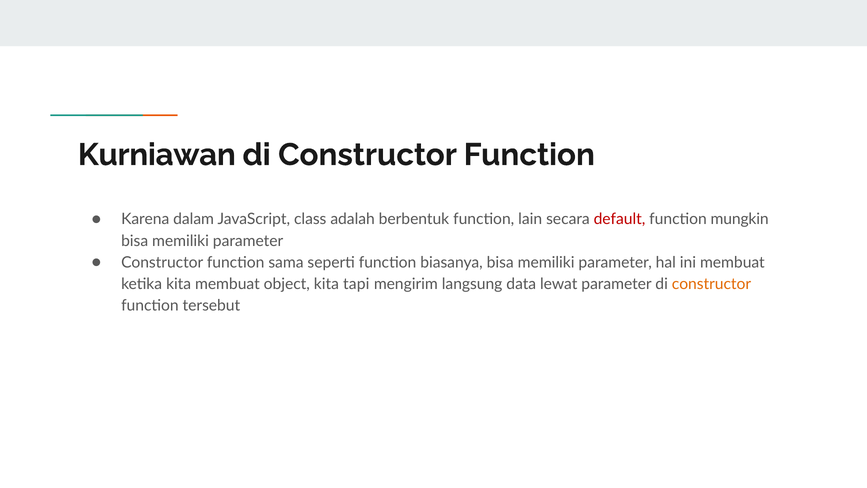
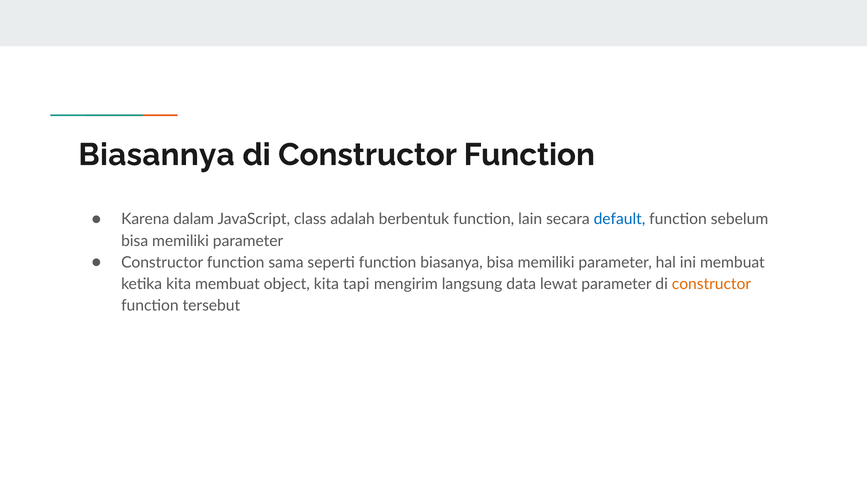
Kurniawan: Kurniawan -> Biasannya
default colour: red -> blue
mungkin: mungkin -> sebelum
